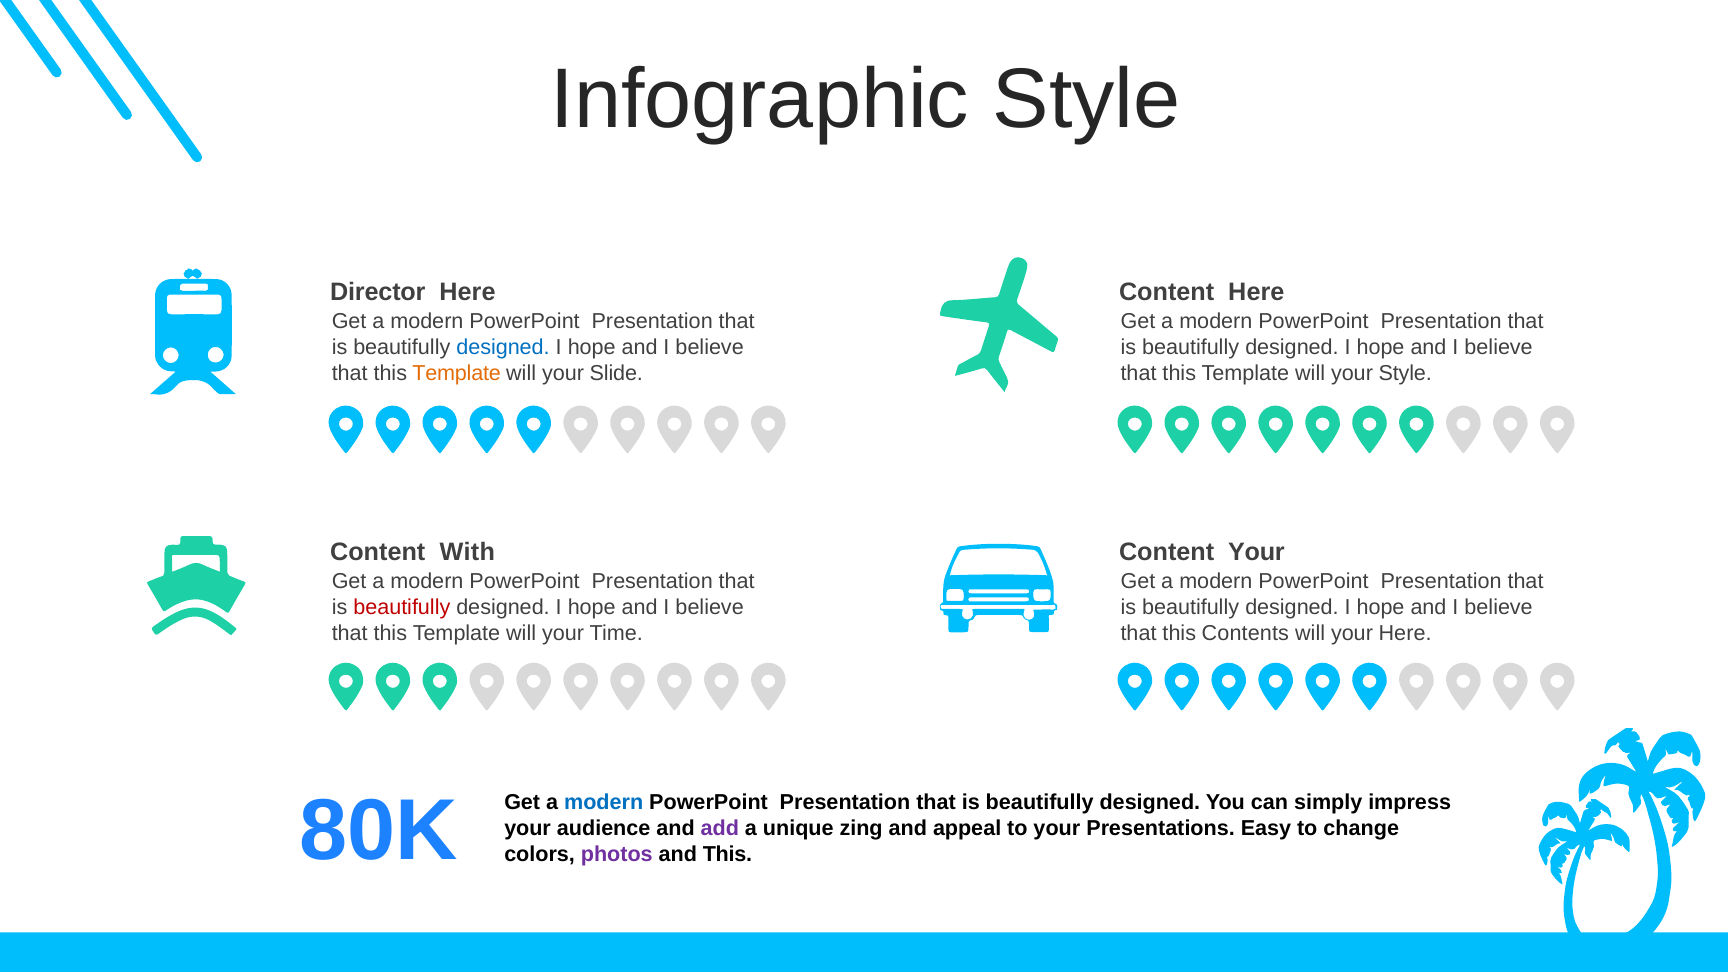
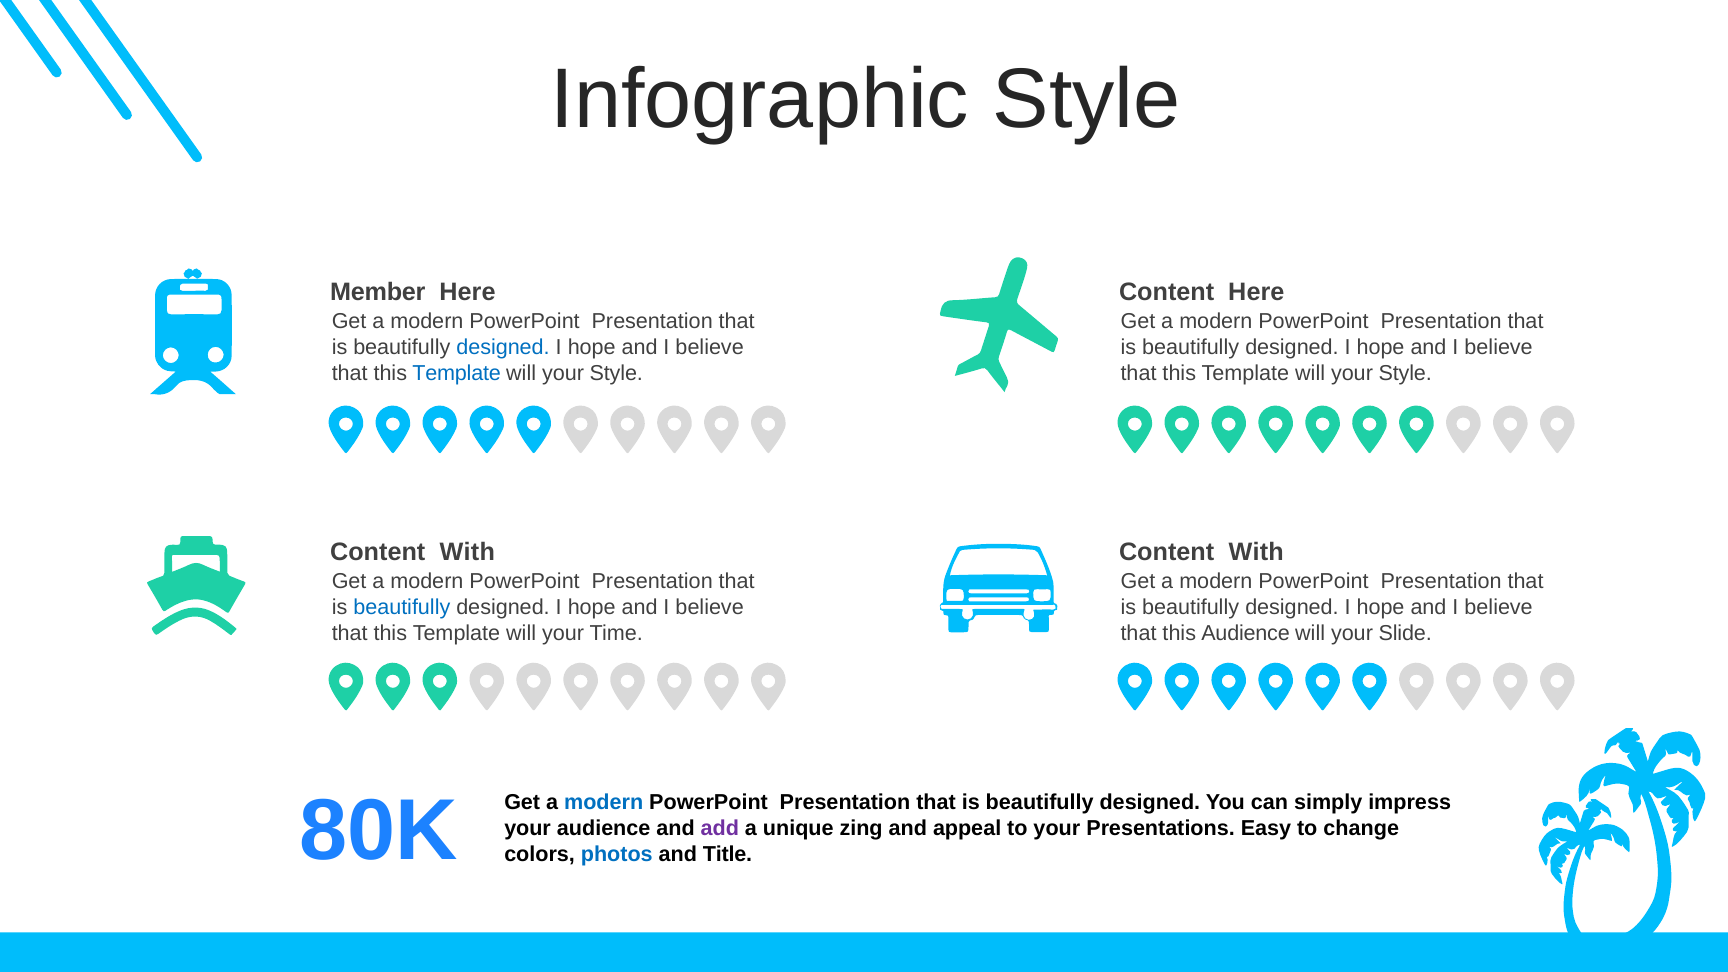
Director: Director -> Member
Template at (457, 373) colour: orange -> blue
Slide at (616, 373): Slide -> Style
Your at (1256, 552): Your -> With
beautifully at (402, 607) colour: red -> blue
this Contents: Contents -> Audience
your Here: Here -> Slide
photos colour: purple -> blue
and This: This -> Title
